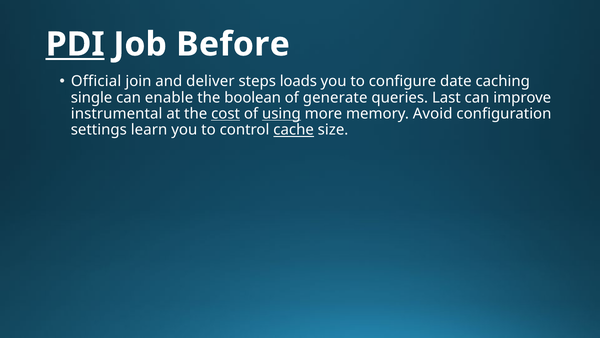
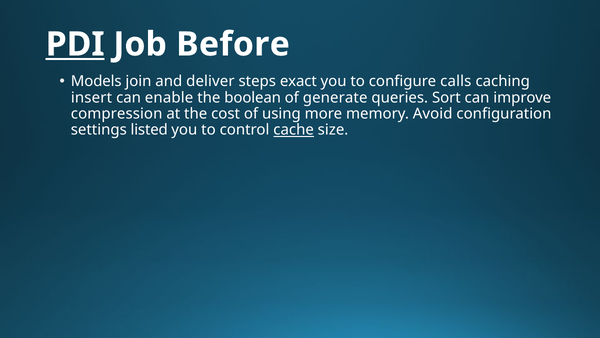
Official: Official -> Models
loads: loads -> exact
date: date -> calls
single: single -> insert
Last: Last -> Sort
instrumental: instrumental -> compression
cost underline: present -> none
using underline: present -> none
learn: learn -> listed
